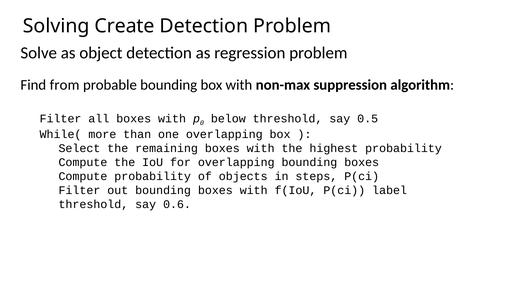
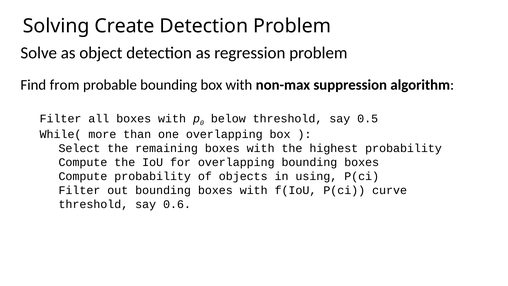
steps: steps -> using
label: label -> curve
